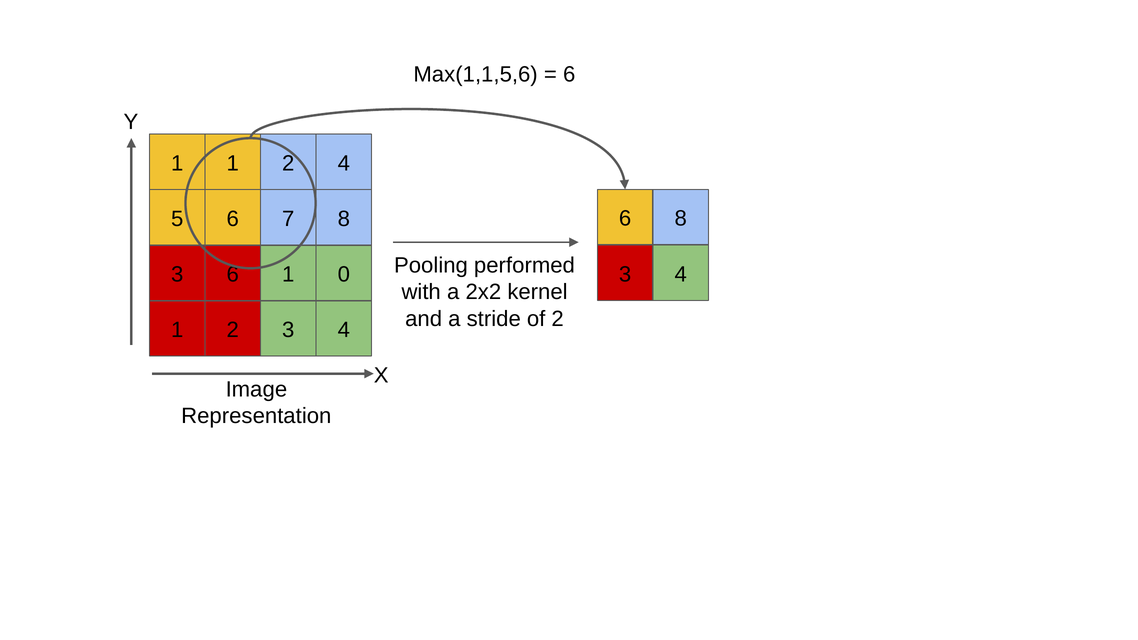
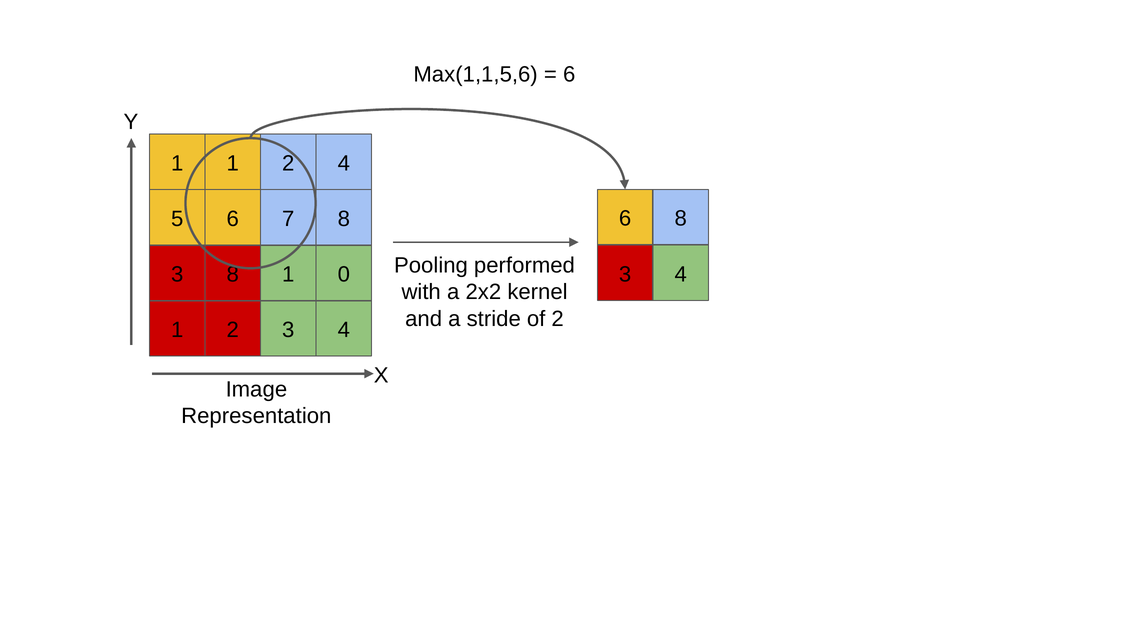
3 6: 6 -> 8
